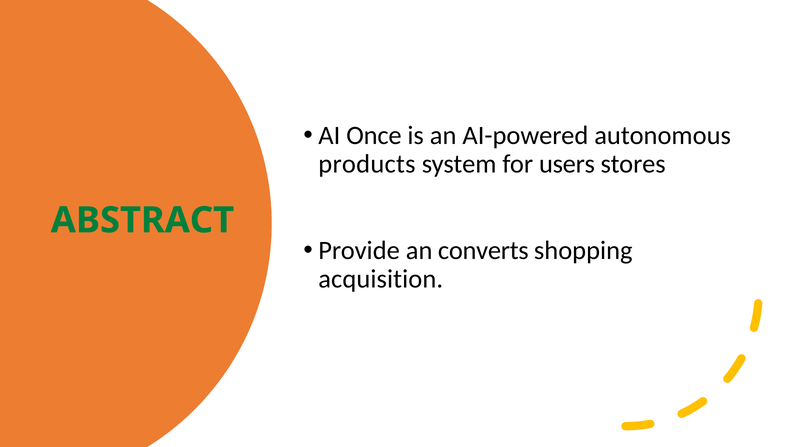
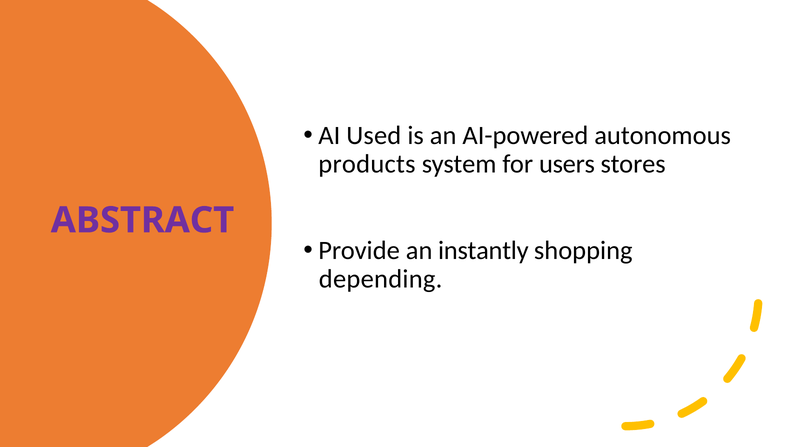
Once: Once -> Used
ABSTRACT colour: green -> purple
converts: converts -> instantly
acquisition: acquisition -> depending
